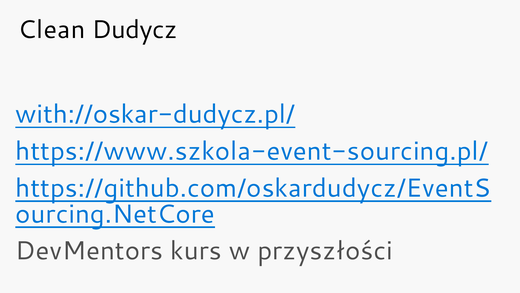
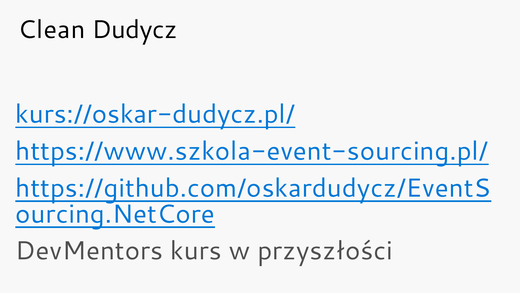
with://oskar-dudycz.pl/: with://oskar-dudycz.pl/ -> kurs://oskar-dudycz.pl/
